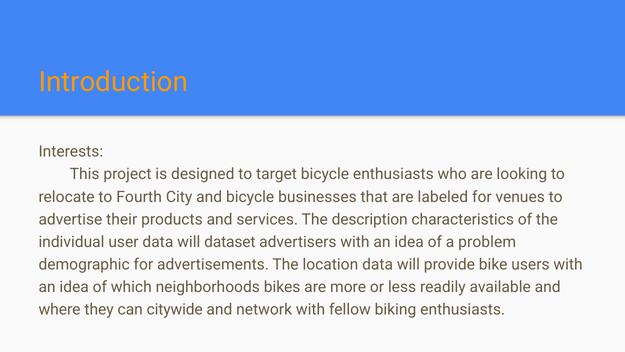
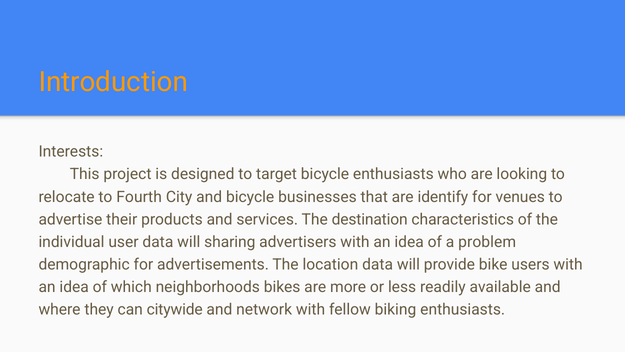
labeled: labeled -> identify
description: description -> destination
dataset: dataset -> sharing
